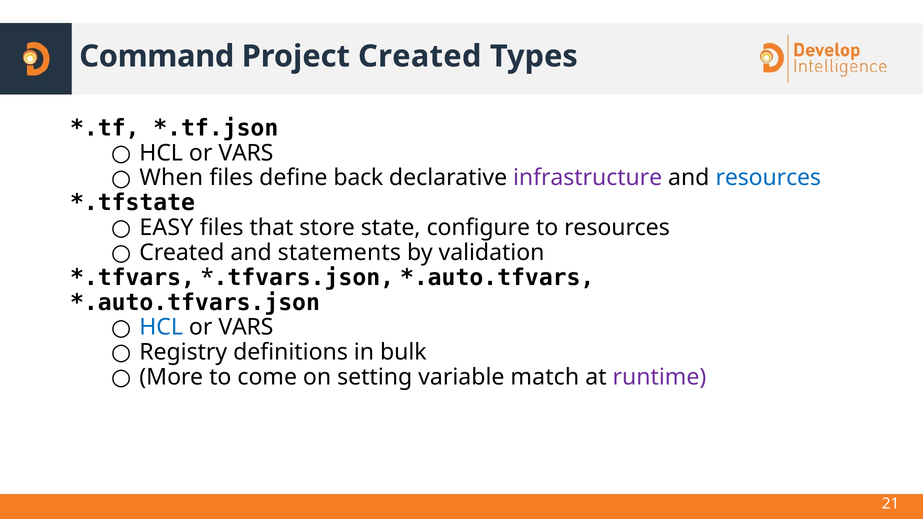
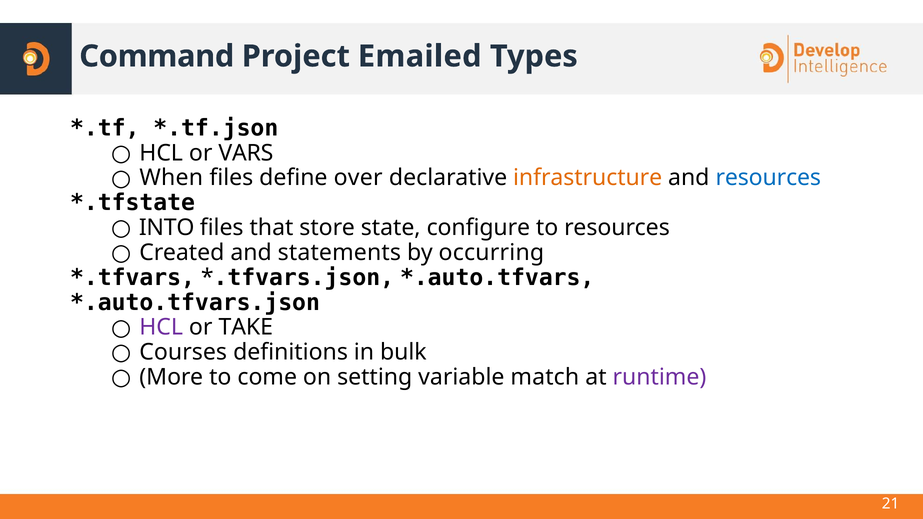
Project Created: Created -> Emailed
back: back -> over
infrastructure colour: purple -> orange
EASY: EASY -> INTO
validation: validation -> occurring
HCL at (161, 327) colour: blue -> purple
VARS at (246, 327): VARS -> TAKE
Registry: Registry -> Courses
